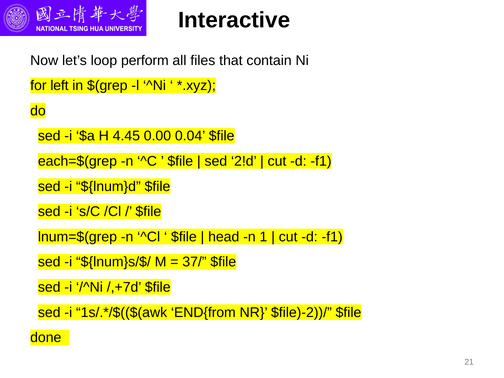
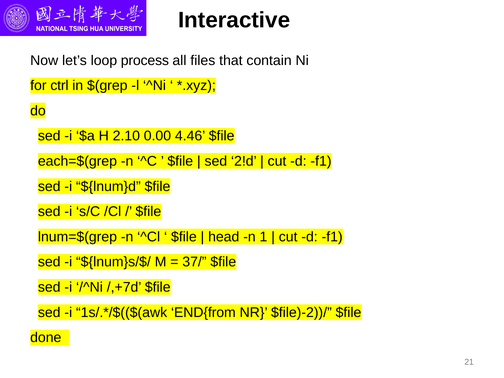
perform: perform -> process
left: left -> ctrl
4.45: 4.45 -> 2.10
0.04: 0.04 -> 4.46
